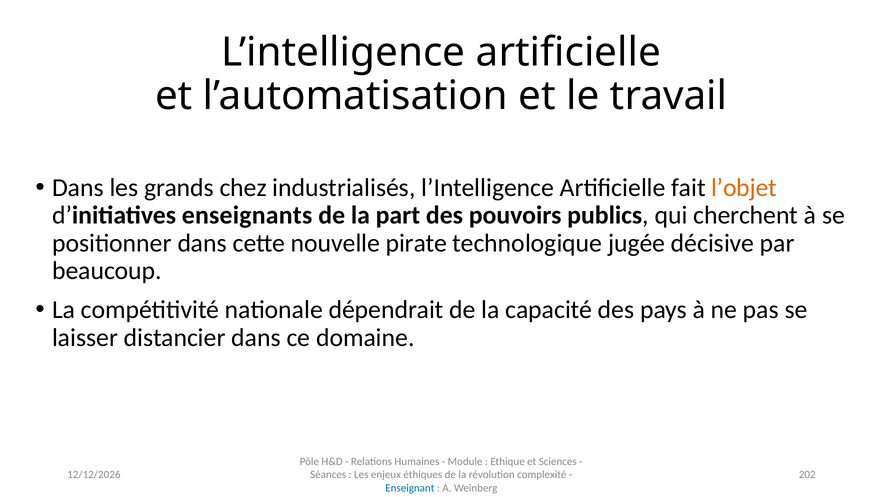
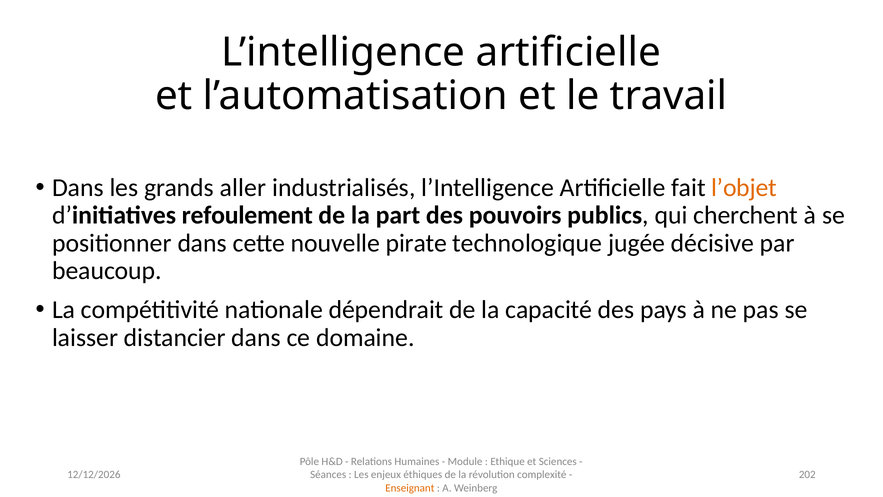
chez: chez -> aller
enseignants: enseignants -> refoulement
Enseignant colour: blue -> orange
